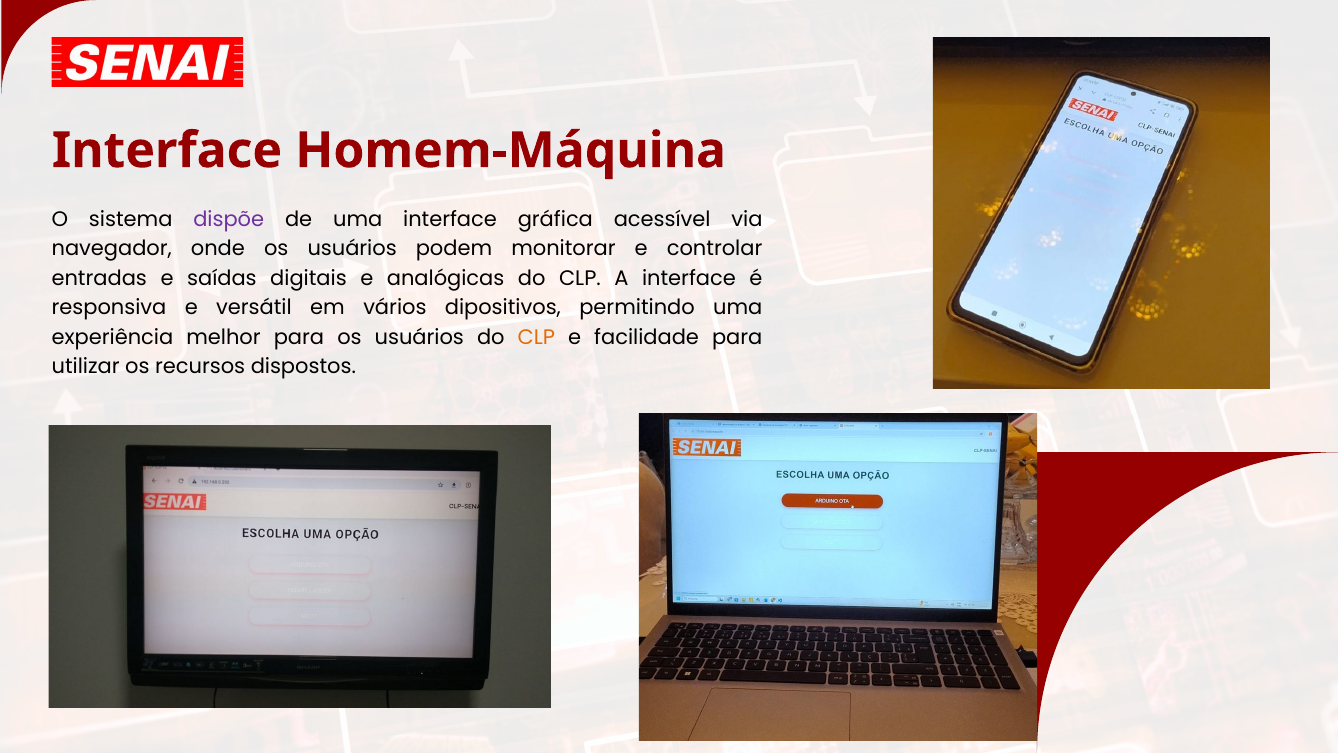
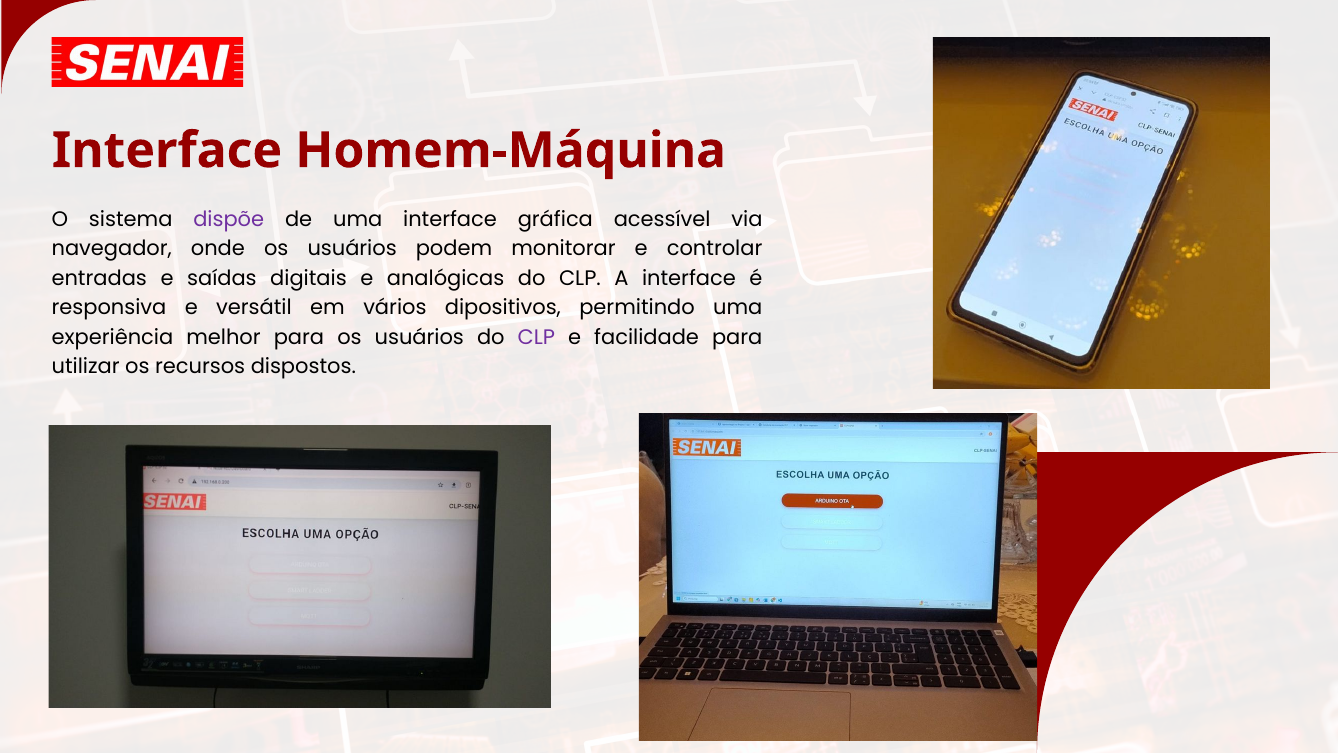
CLP at (536, 337) colour: orange -> purple
